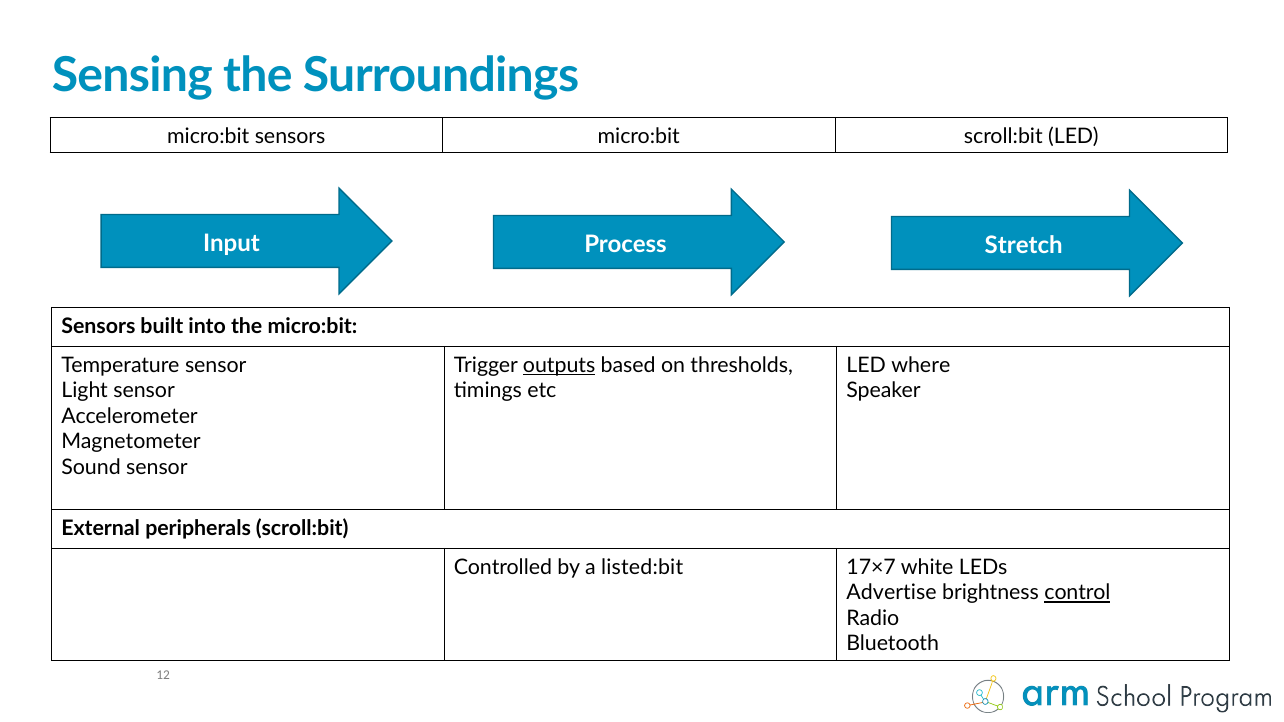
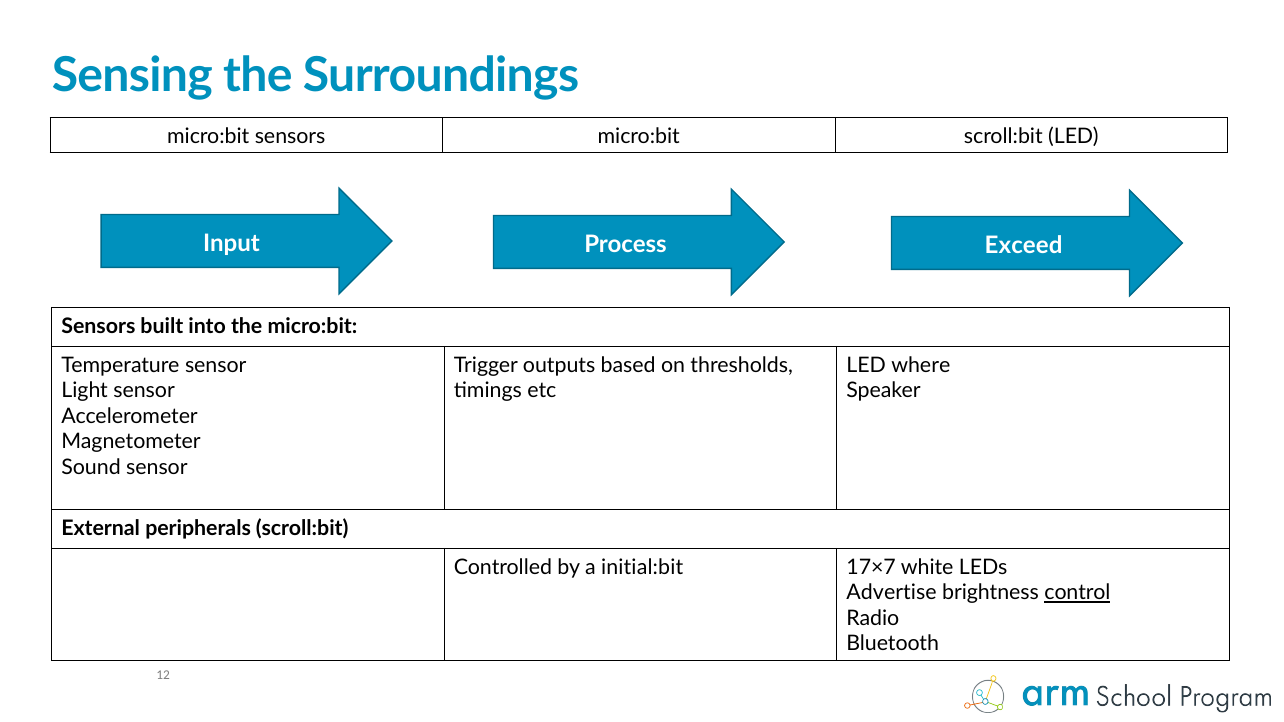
Stretch: Stretch -> Exceed
outputs underline: present -> none
listed:bit: listed:bit -> initial:bit
